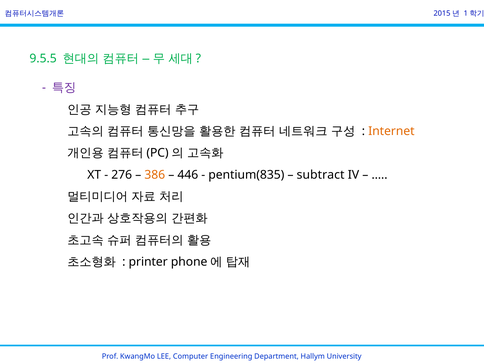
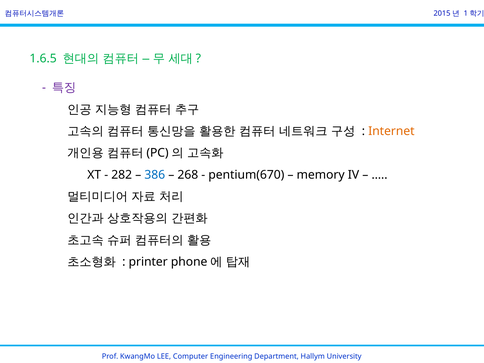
9.5.5: 9.5.5 -> 1.6.5
276: 276 -> 282
386 colour: orange -> blue
446: 446 -> 268
pentium(835: pentium(835 -> pentium(670
subtract: subtract -> memory
